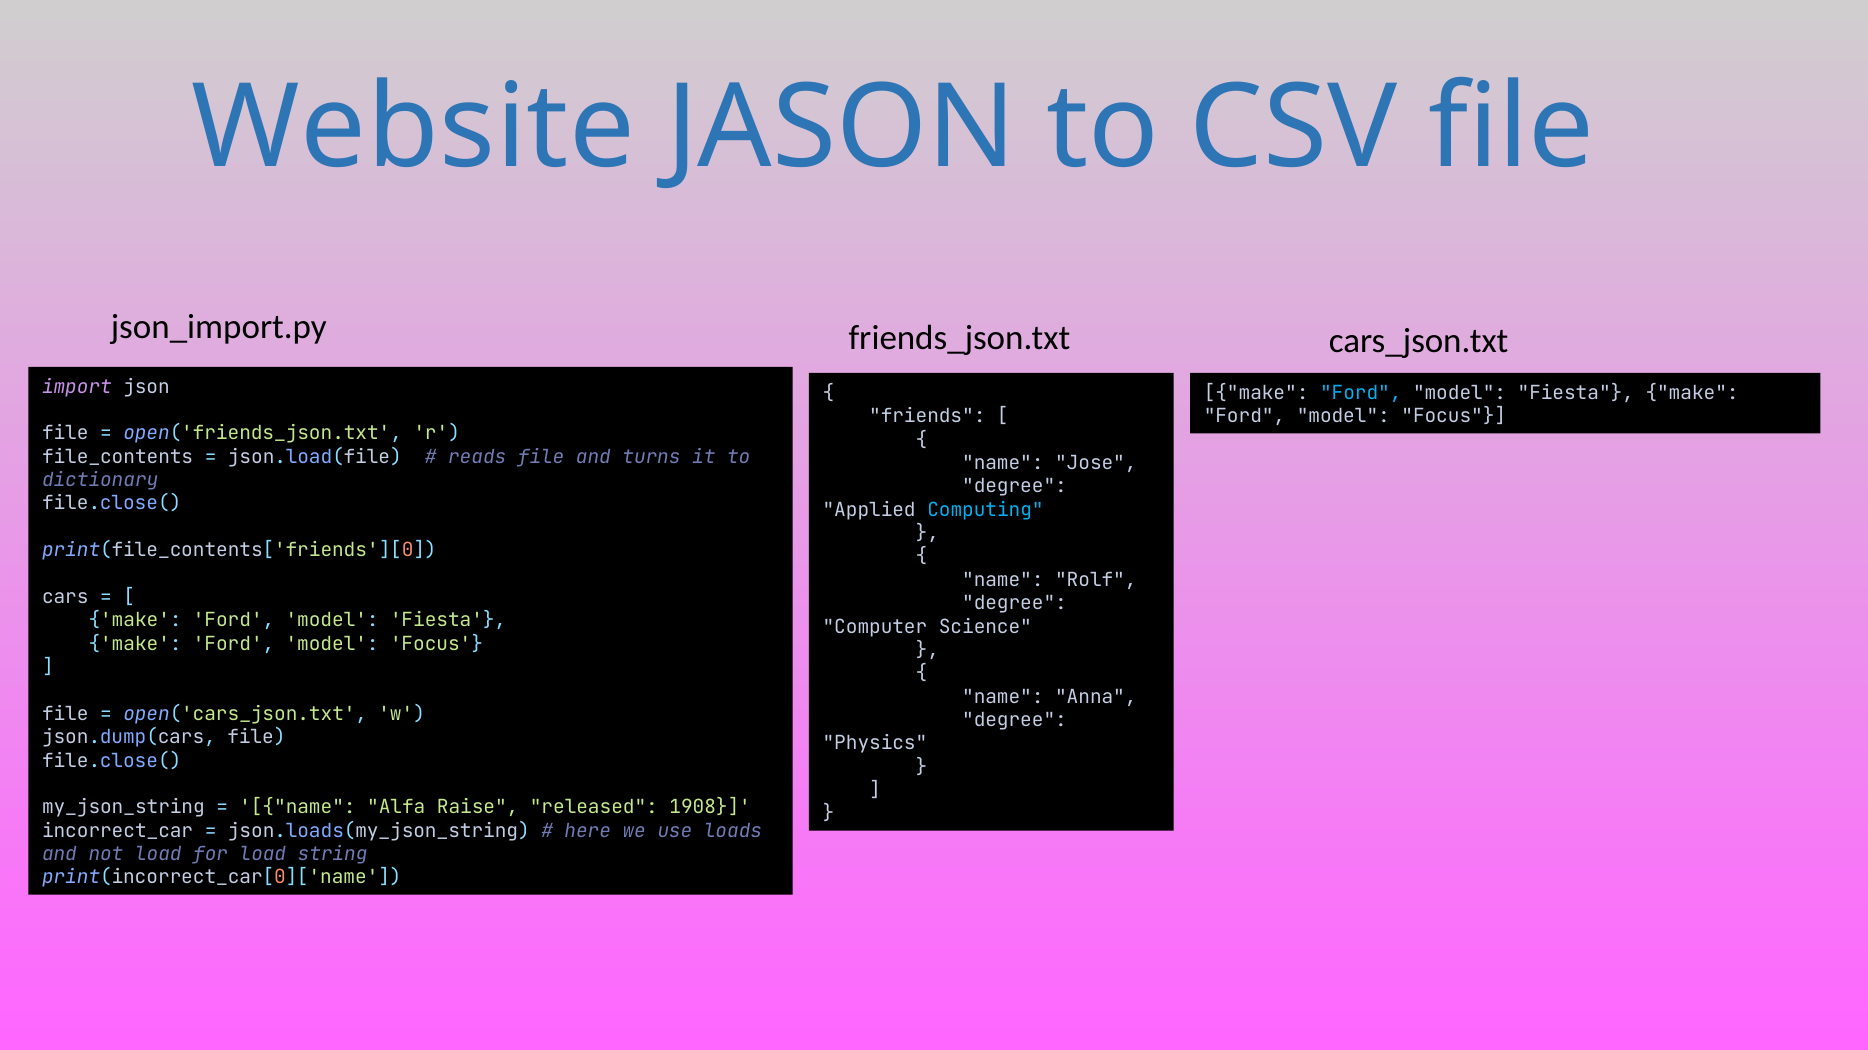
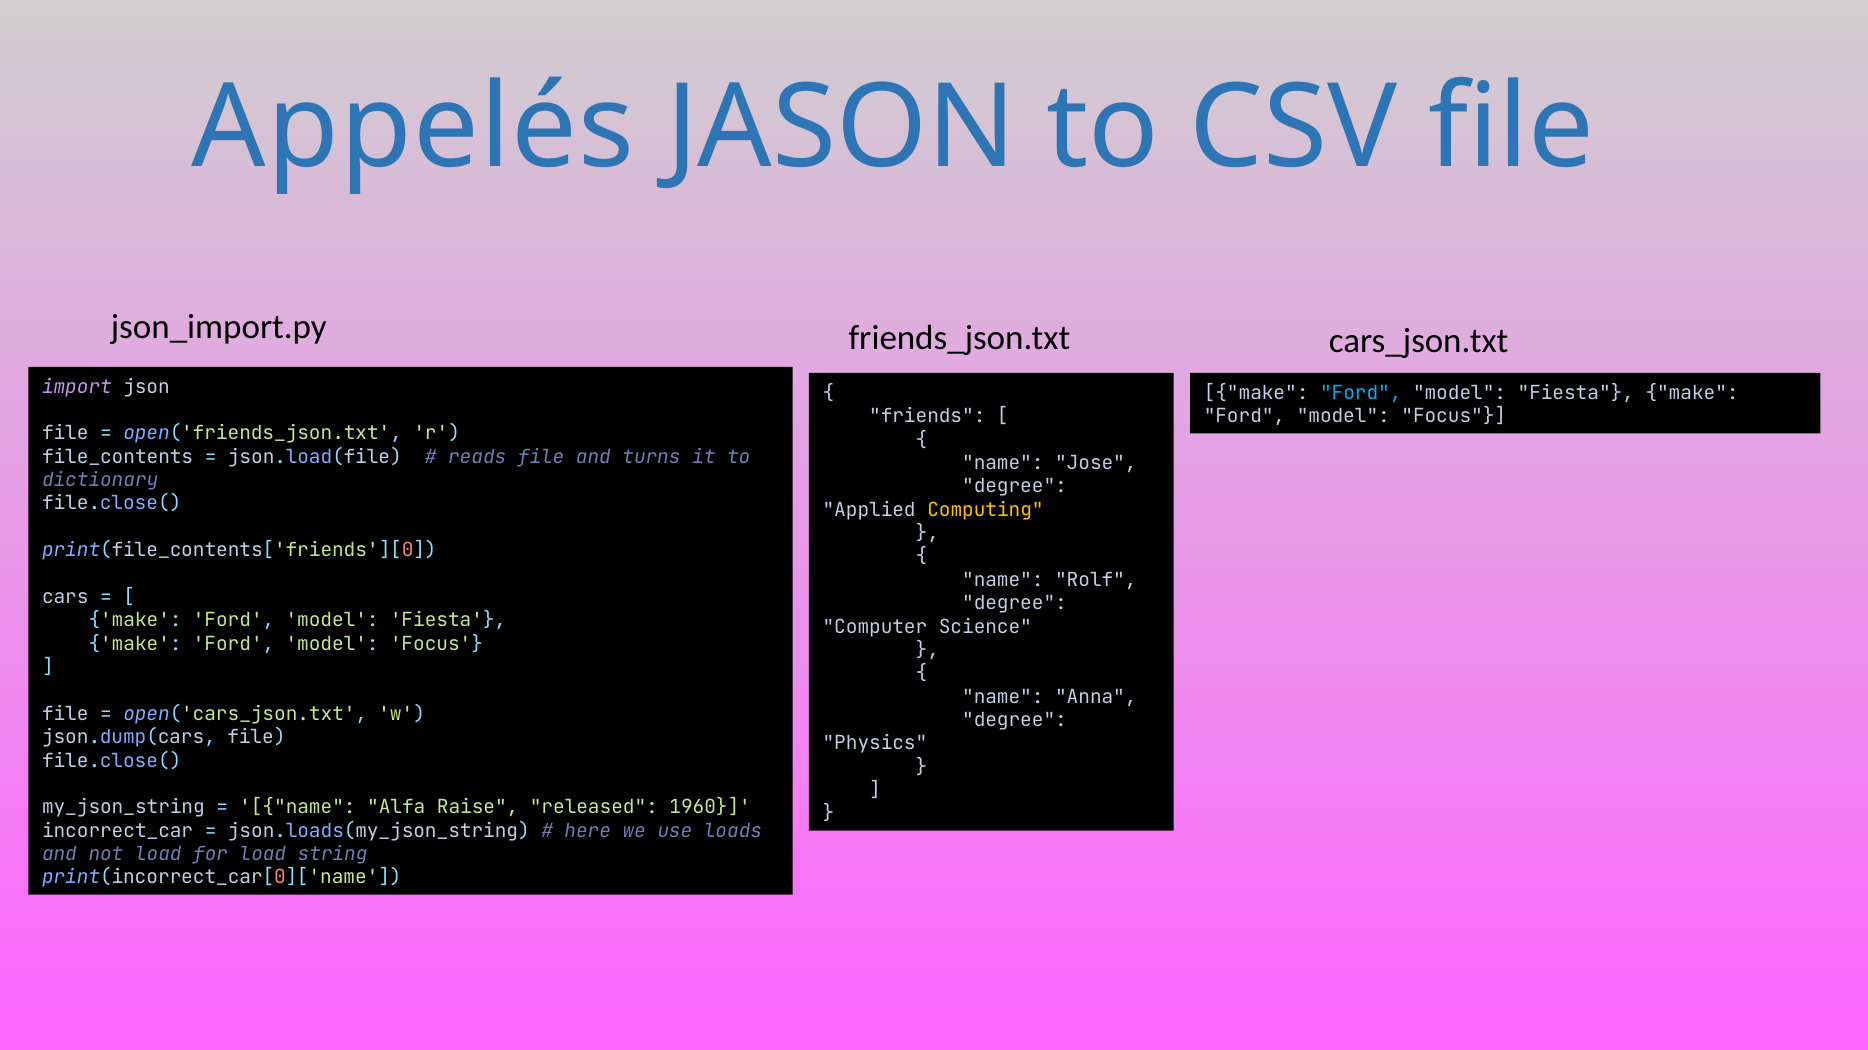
Website: Website -> Appelés
Computing colour: light blue -> yellow
1908: 1908 -> 1960
